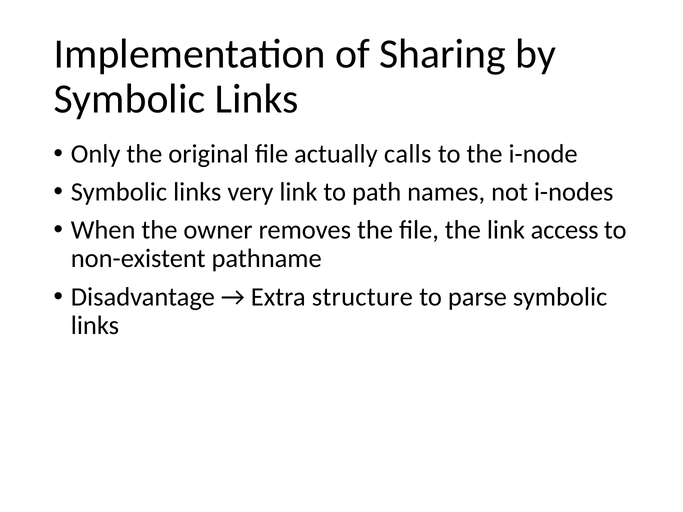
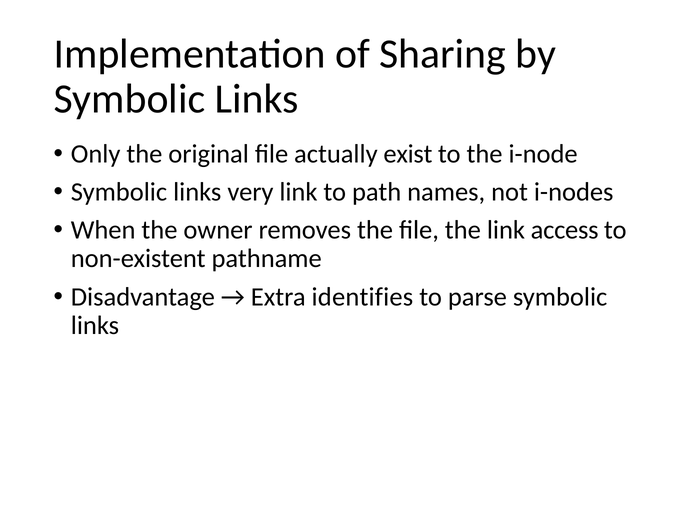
calls: calls -> exist
structure: structure -> identifies
